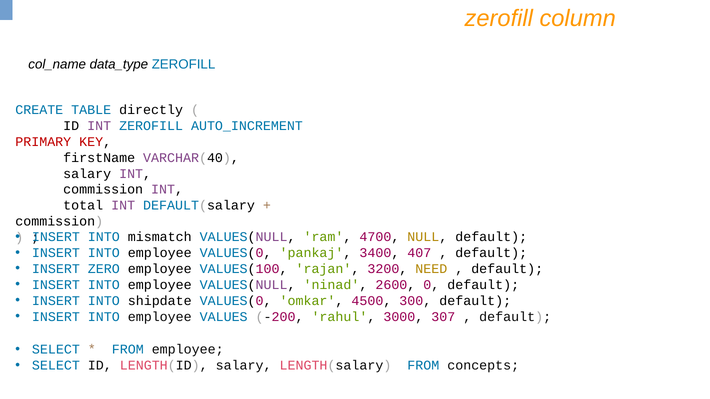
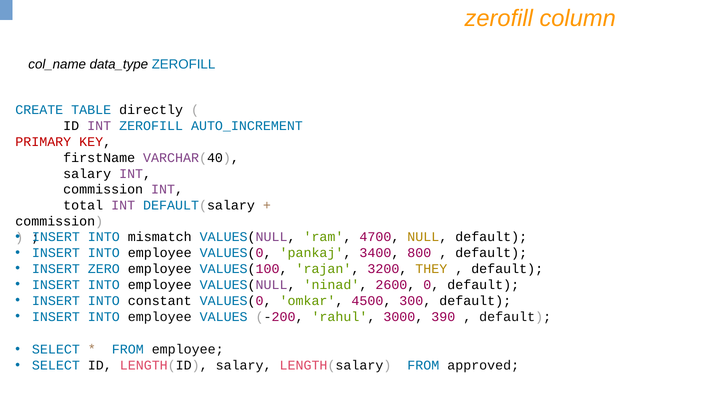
407: 407 -> 800
NEED: NEED -> THEY
shipdate: shipdate -> constant
307: 307 -> 390
concepts: concepts -> approved
